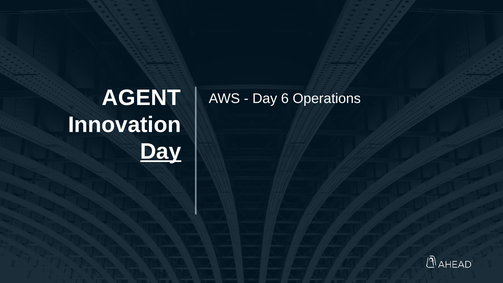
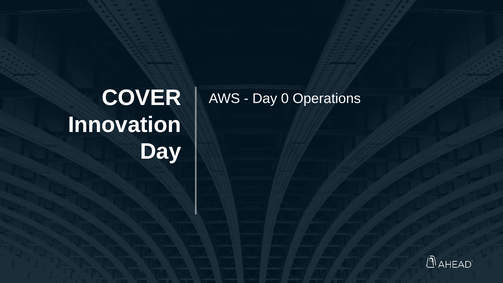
AGENT: AGENT -> COVER
6: 6 -> 0
Day at (161, 152) underline: present -> none
